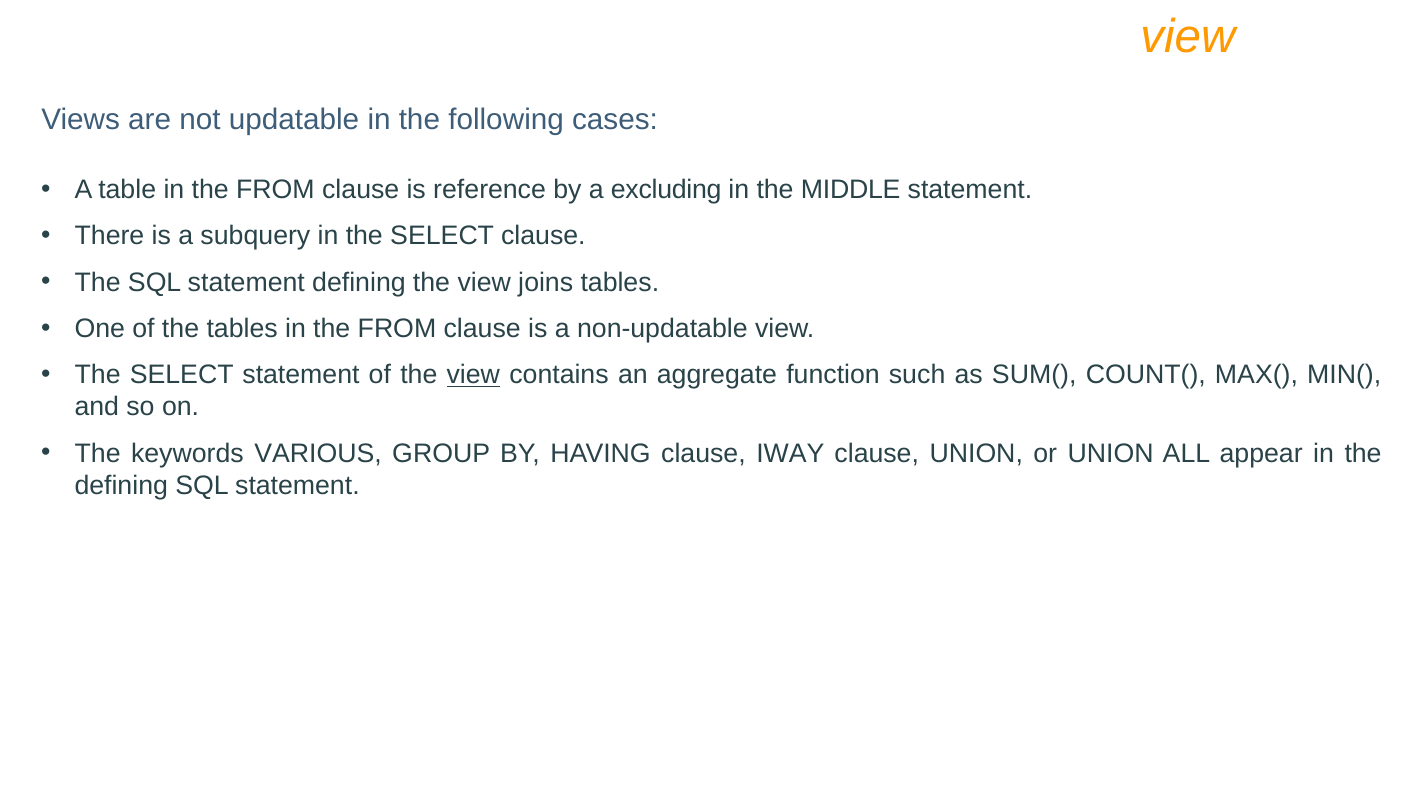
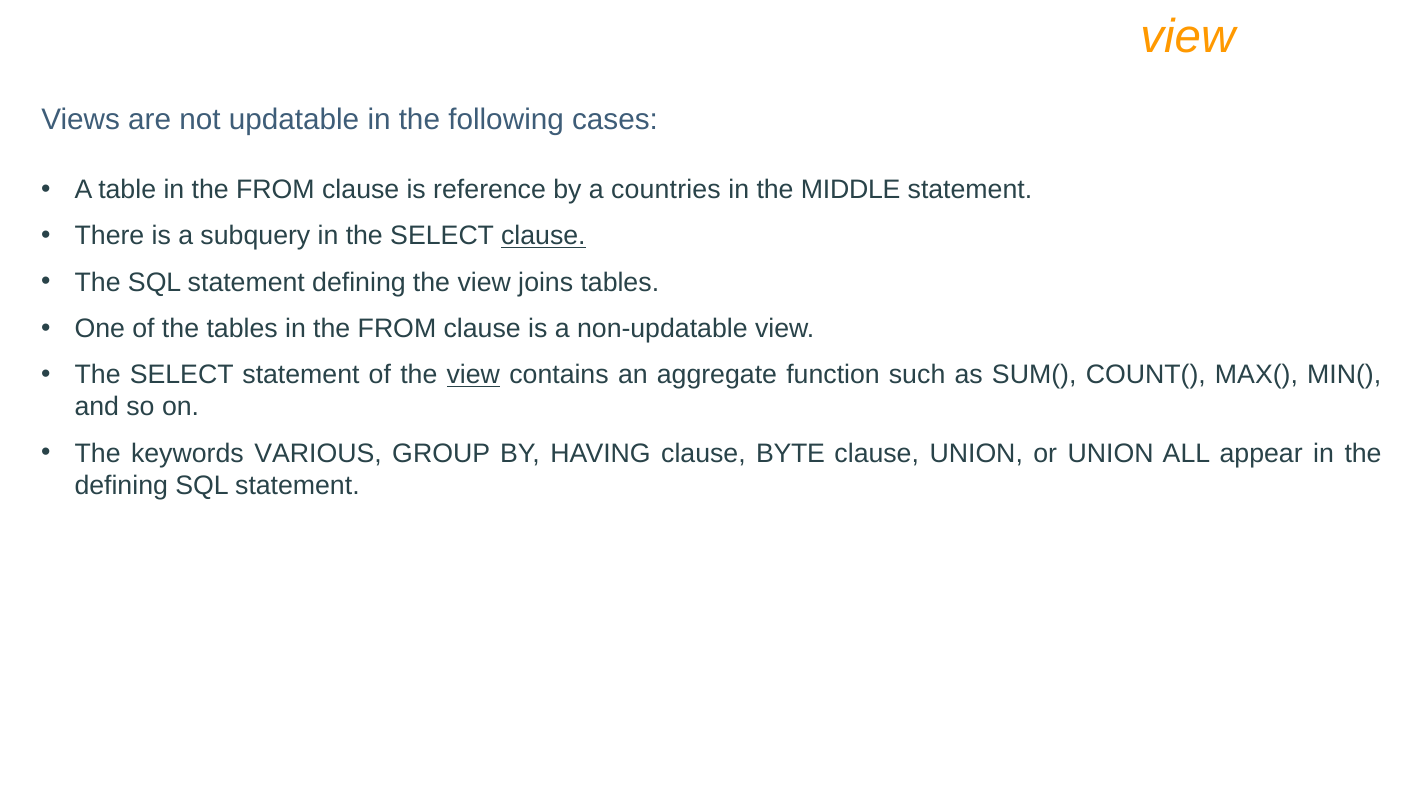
excluding: excluding -> countries
clause at (543, 236) underline: none -> present
IWAY: IWAY -> BYTE
